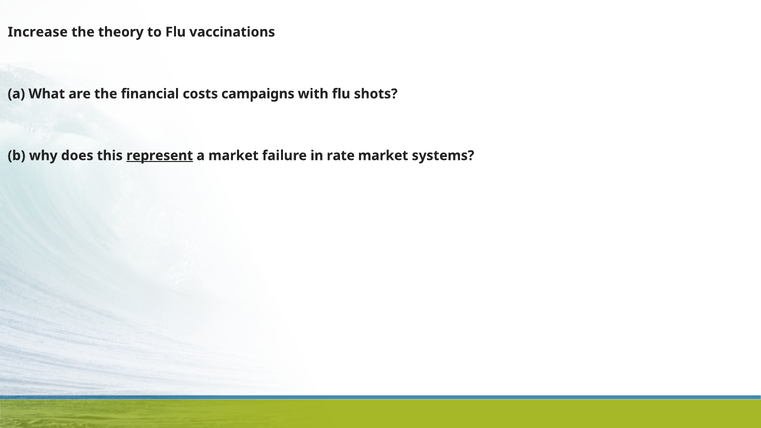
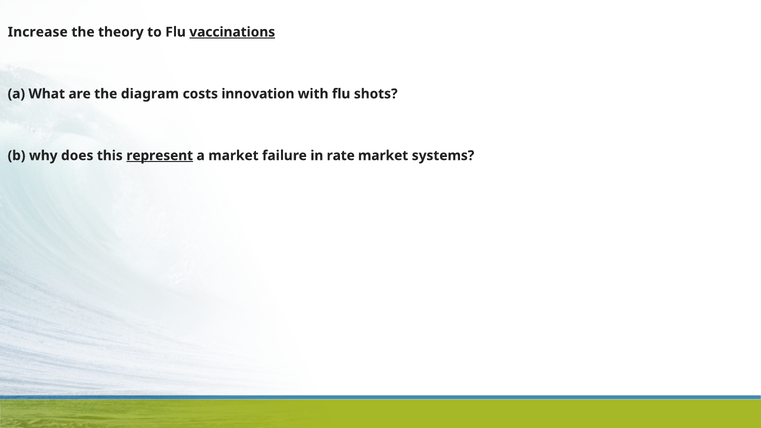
vaccinations underline: none -> present
financial: financial -> diagram
campaigns: campaigns -> innovation
